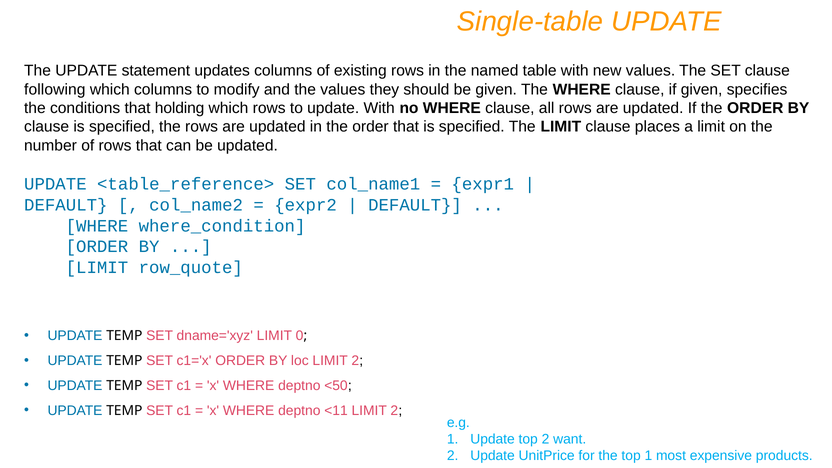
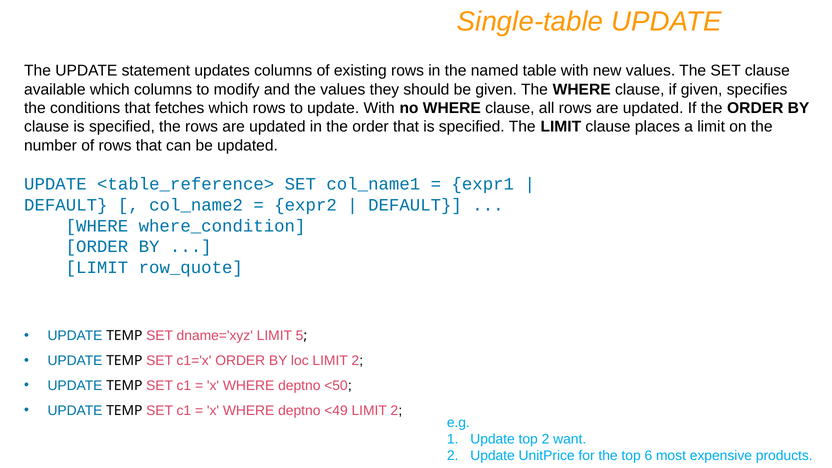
following: following -> available
holding: holding -> fetches
0: 0 -> 5
<11: <11 -> <49
top 1: 1 -> 6
